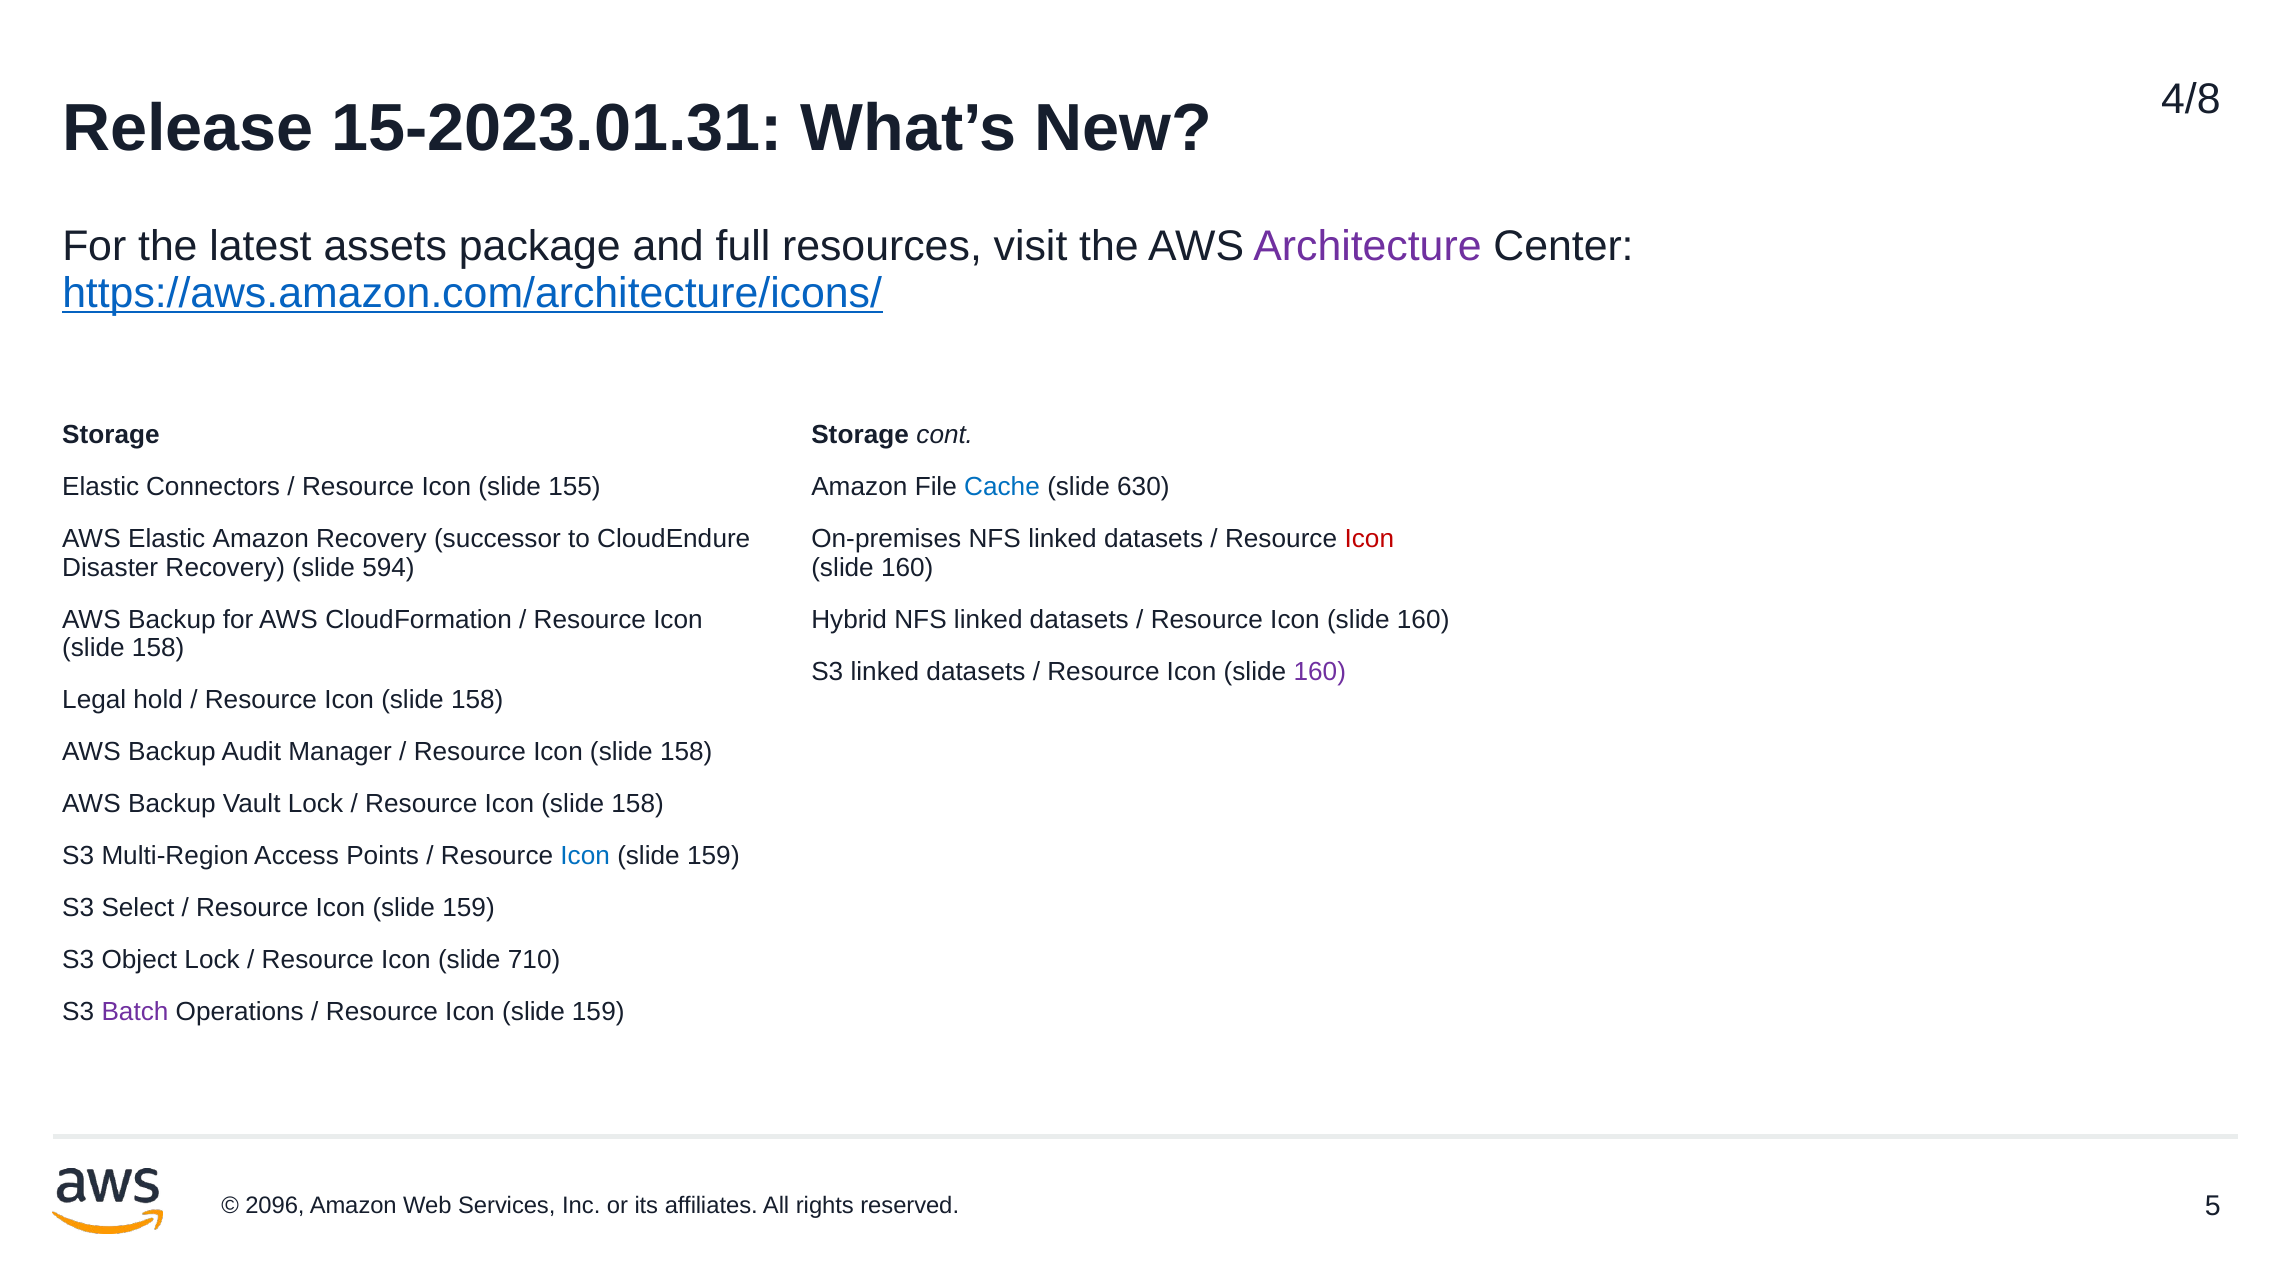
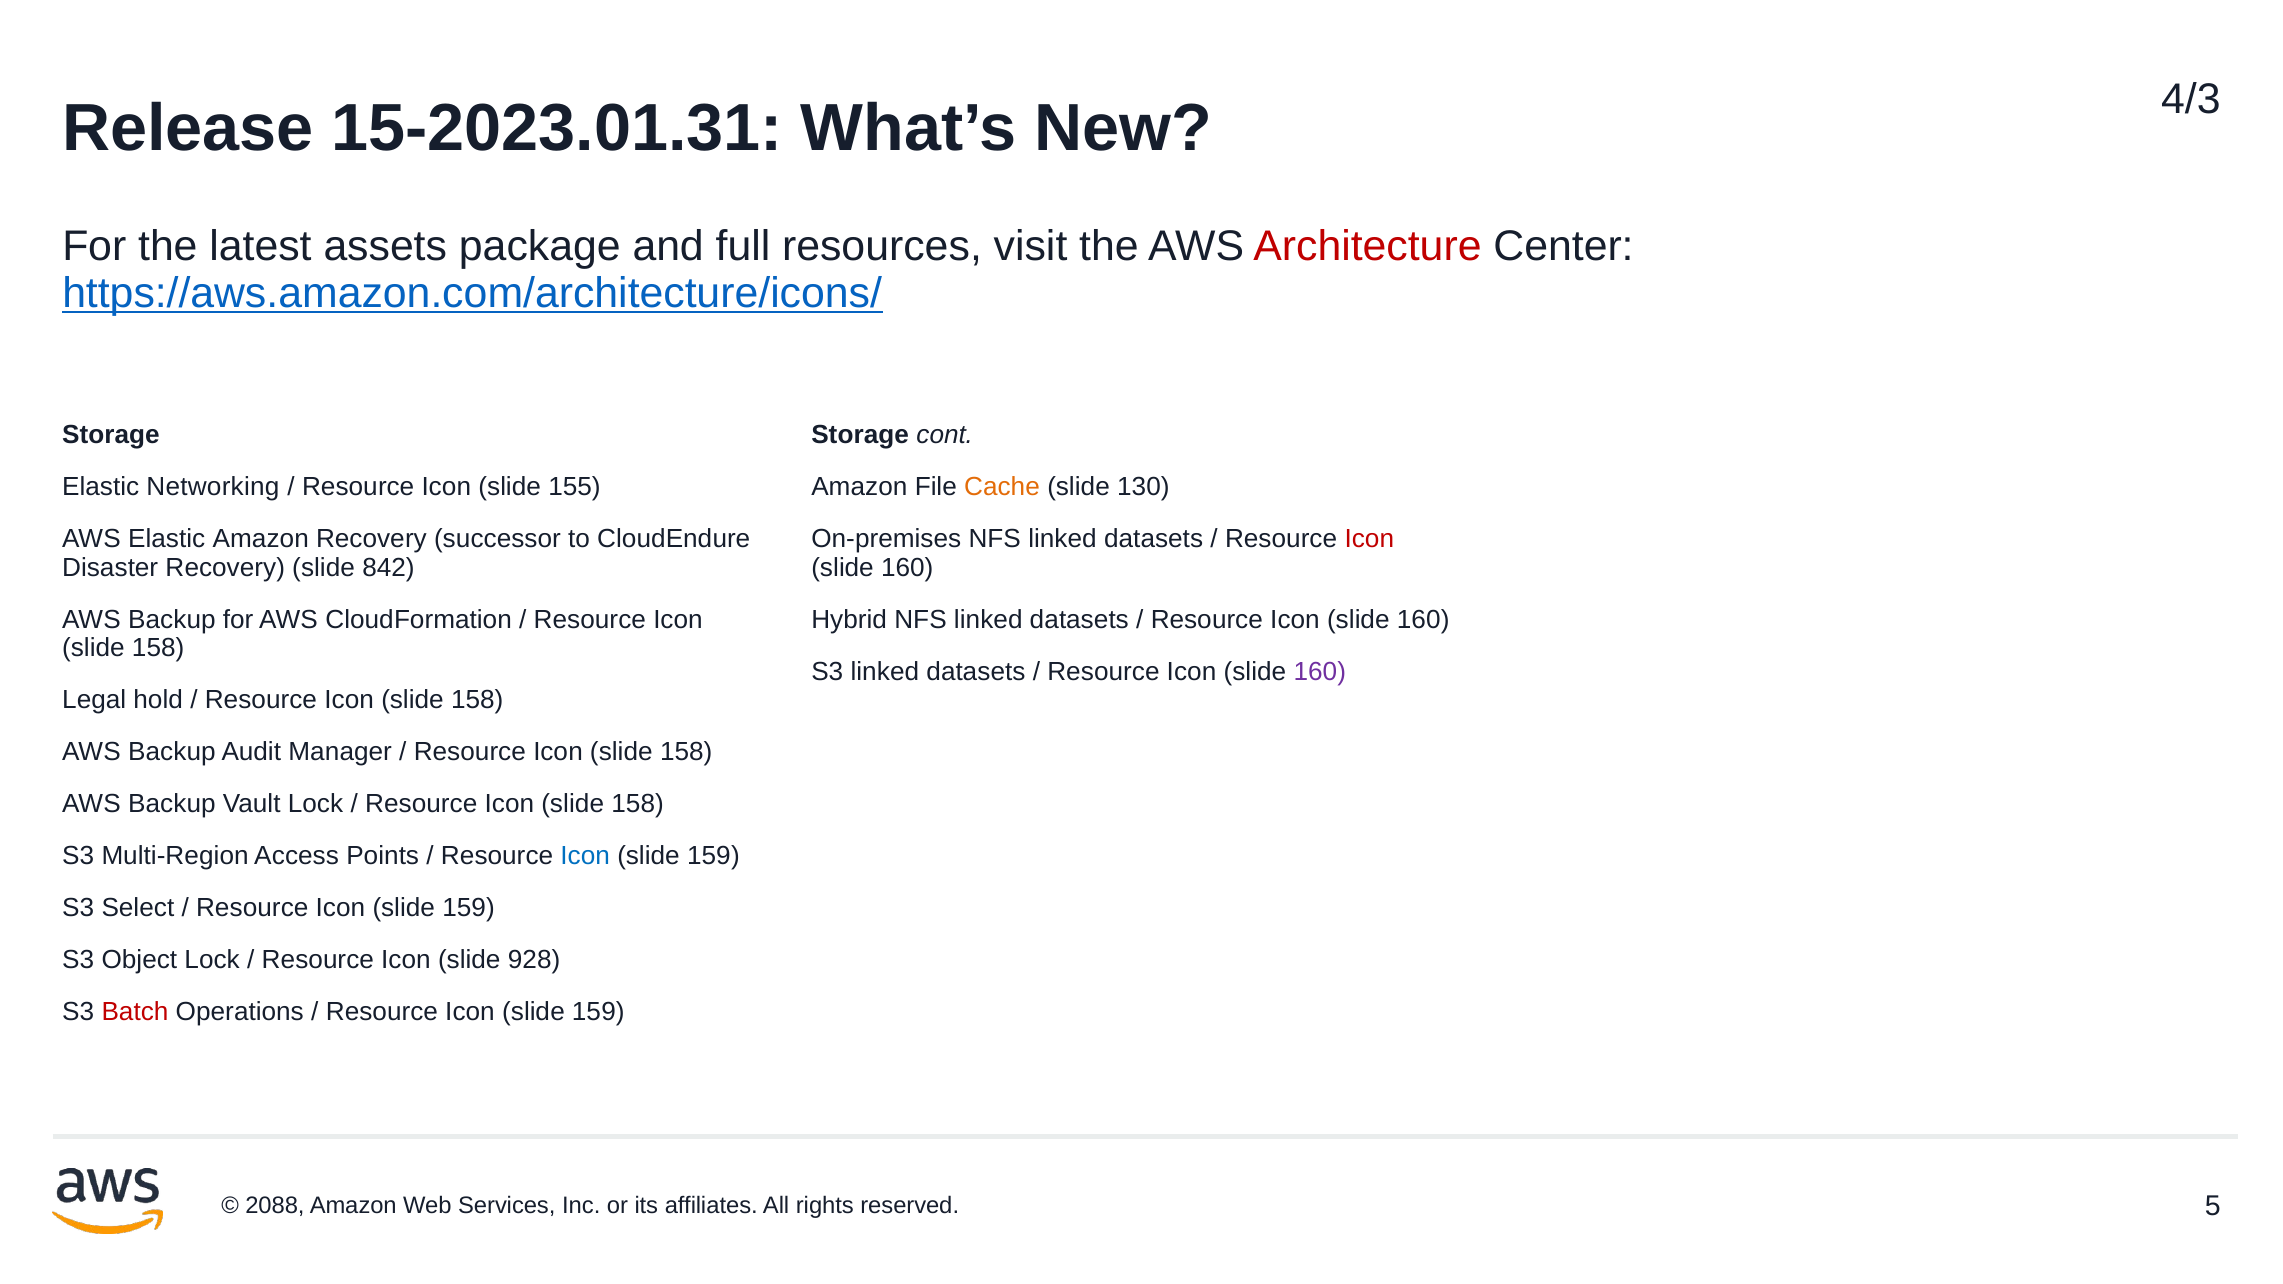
4/8: 4/8 -> 4/3
Architecture colour: purple -> red
Connectors: Connectors -> Networking
Cache colour: blue -> orange
630: 630 -> 130
594: 594 -> 842
710: 710 -> 928
Batch colour: purple -> red
2096: 2096 -> 2088
